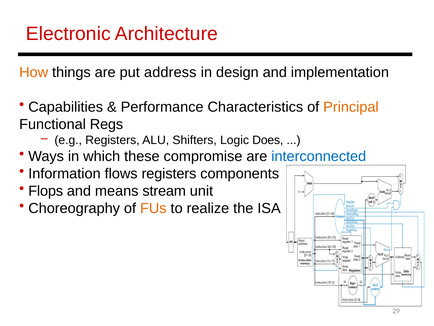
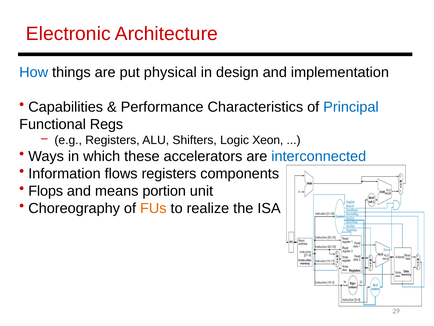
How colour: orange -> blue
address: address -> physical
Principal colour: orange -> blue
Does: Does -> Xeon
compromise: compromise -> accelerators
stream: stream -> portion
